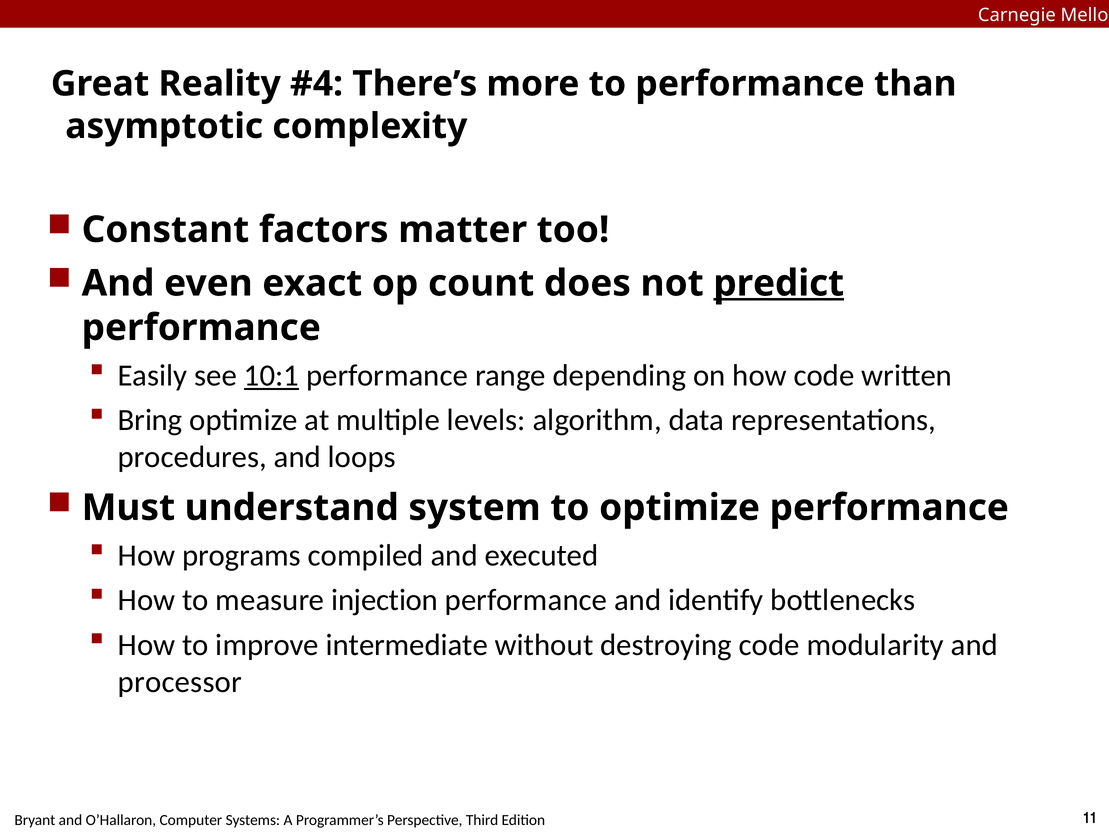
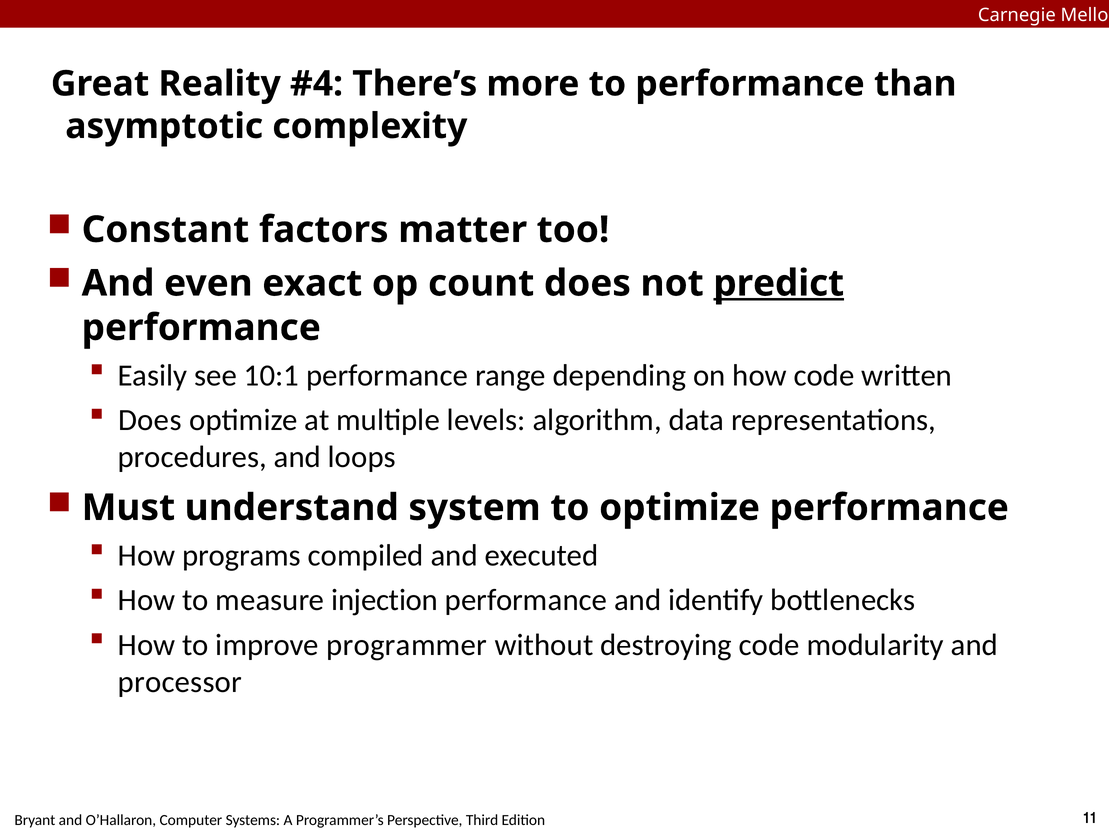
10:1 underline: present -> none
Bring at (150, 420): Bring -> Does
intermediate: intermediate -> programmer
